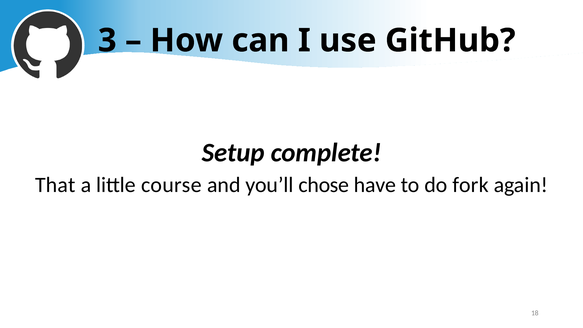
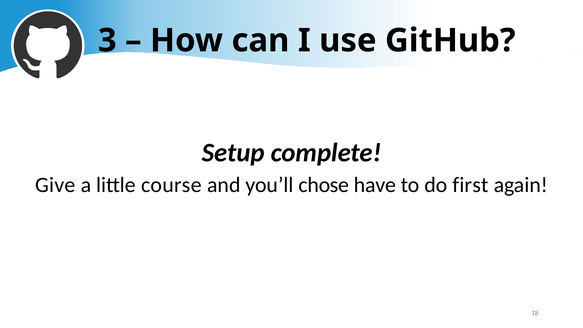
That: That -> Give
fork: fork -> first
